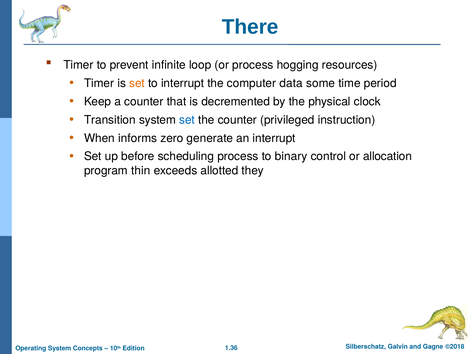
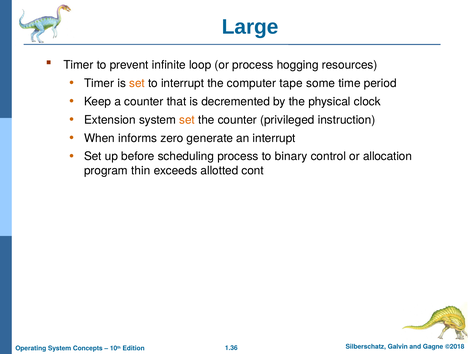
There: There -> Large
data: data -> tape
Transition: Transition -> Extension
set at (187, 120) colour: blue -> orange
they: they -> cont
